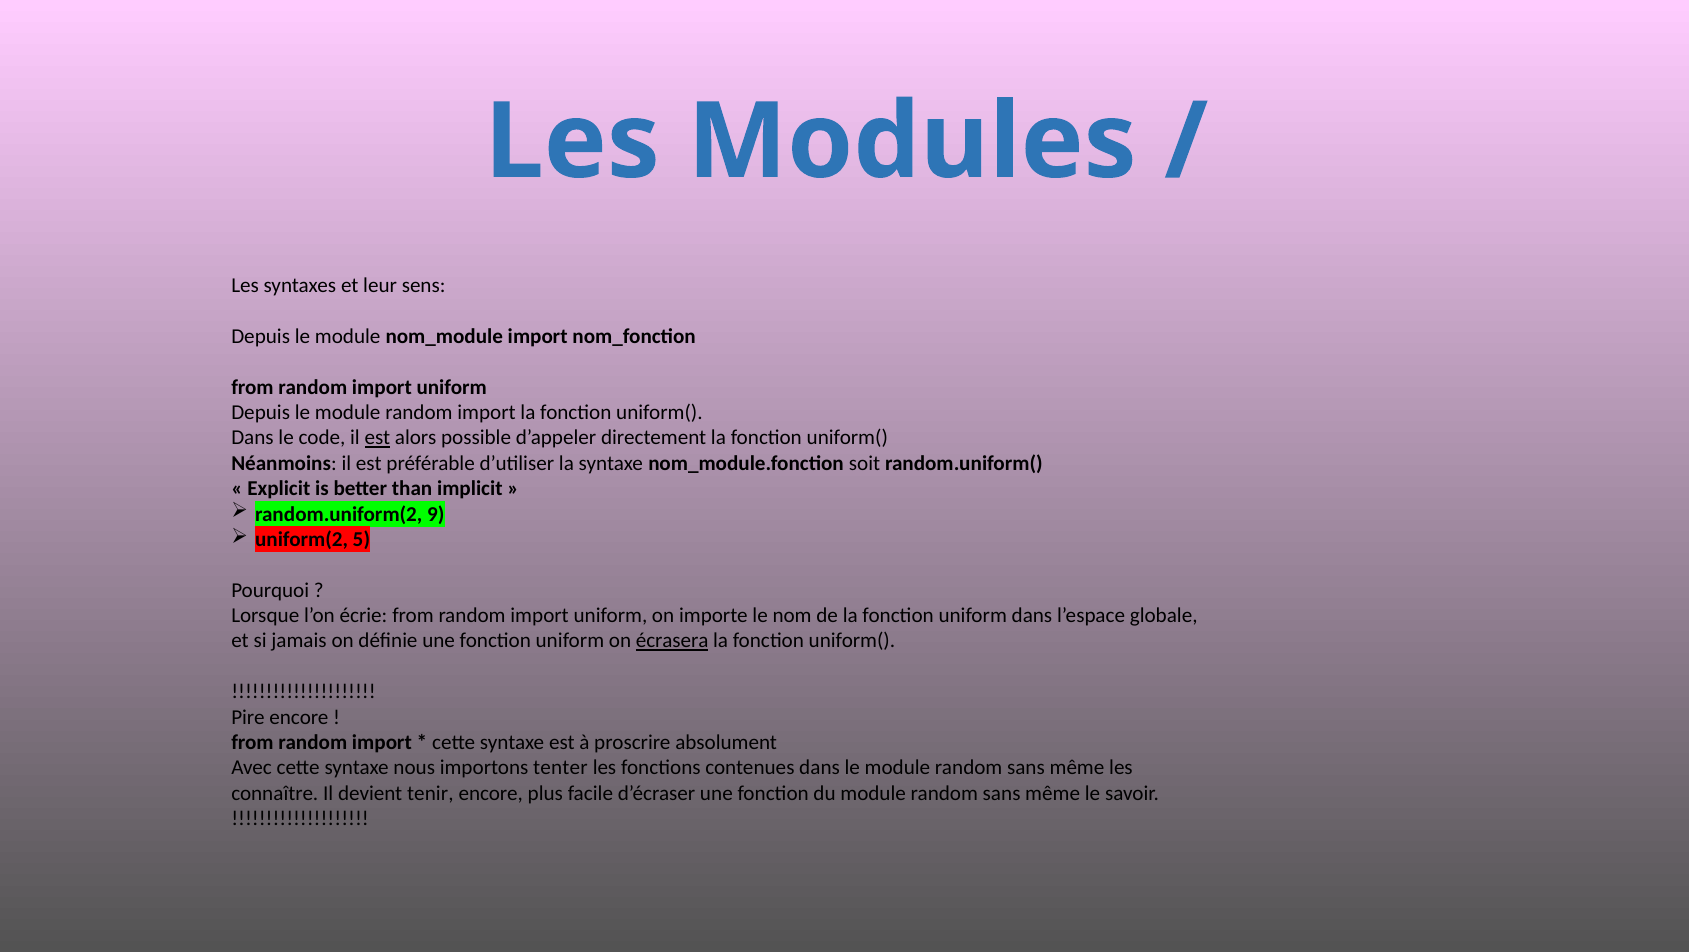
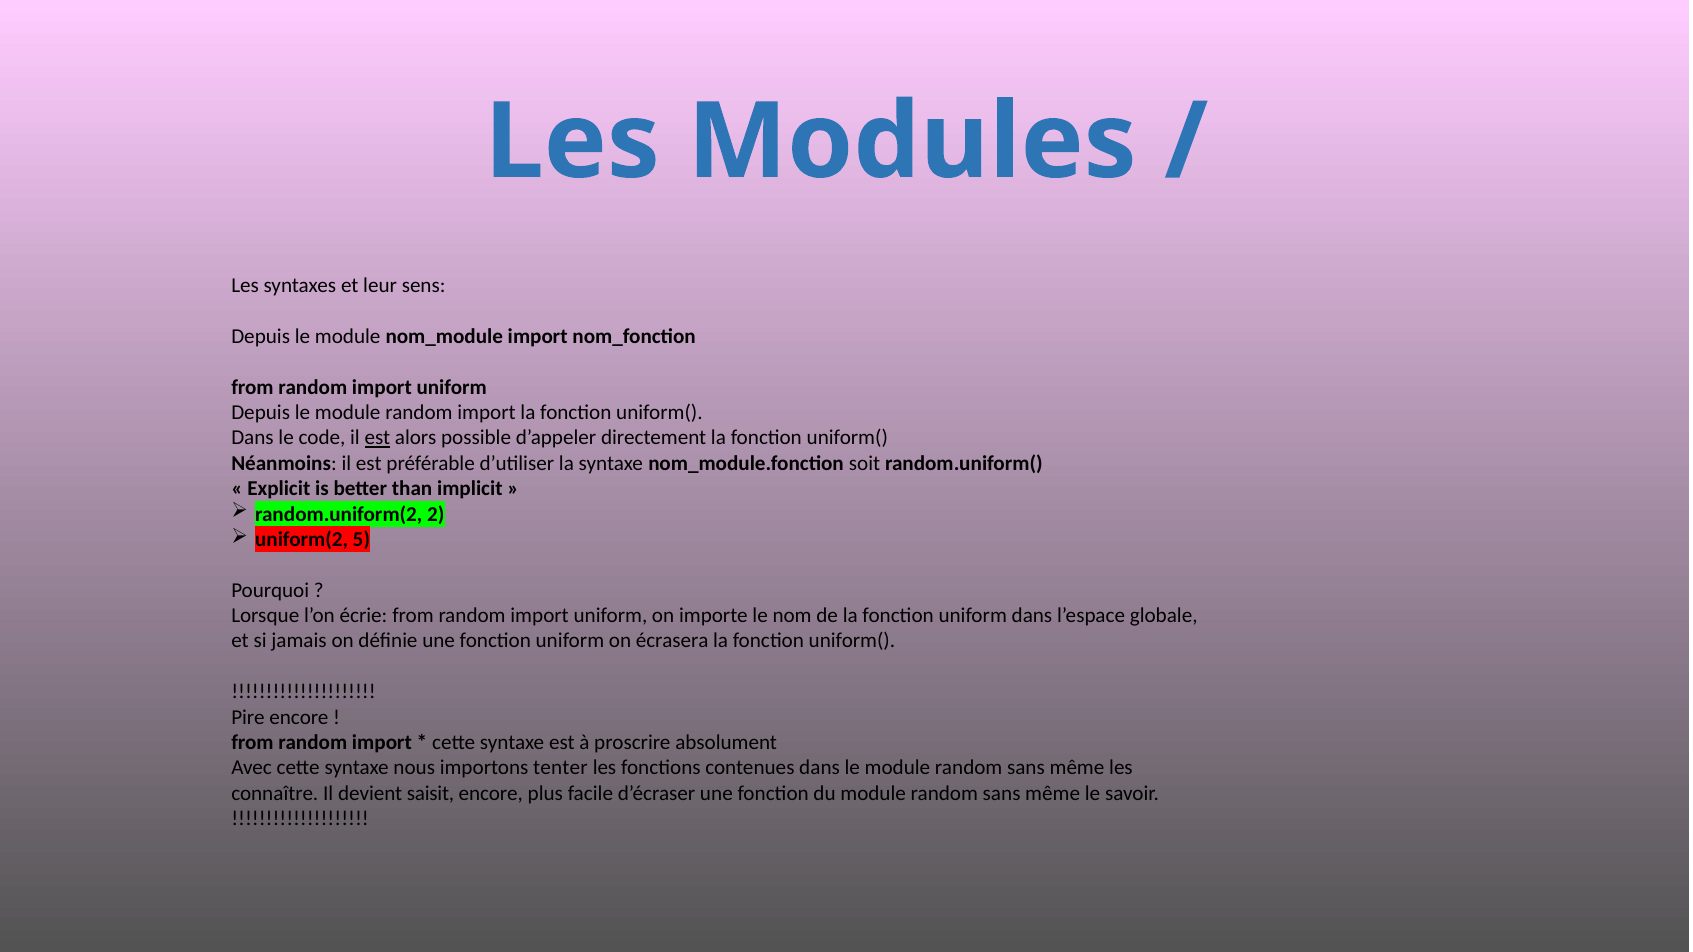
9: 9 -> 2
écrasera underline: present -> none
tenir: tenir -> saisit
